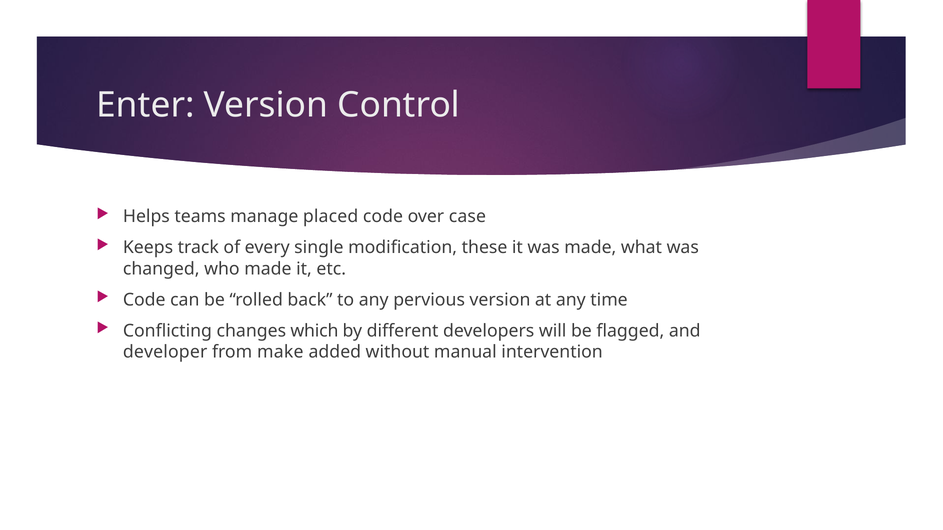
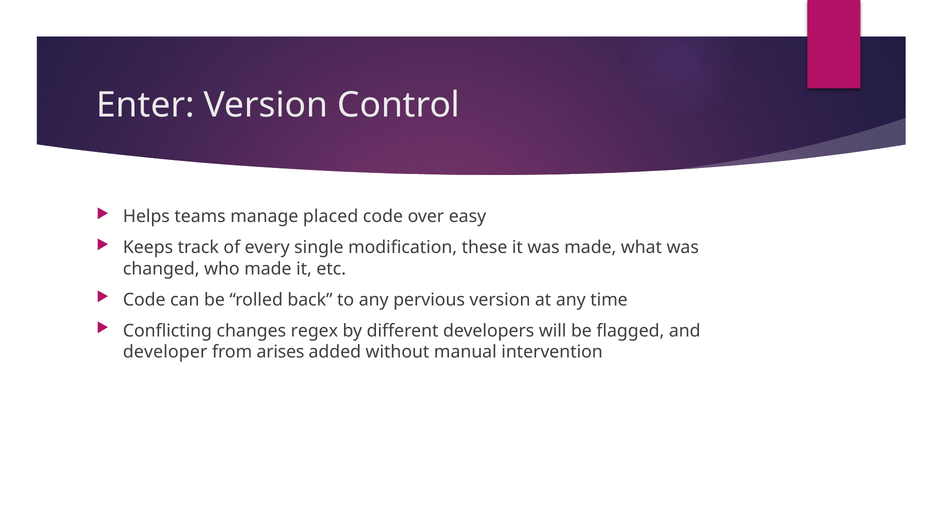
case: case -> easy
which: which -> regex
make: make -> arises
